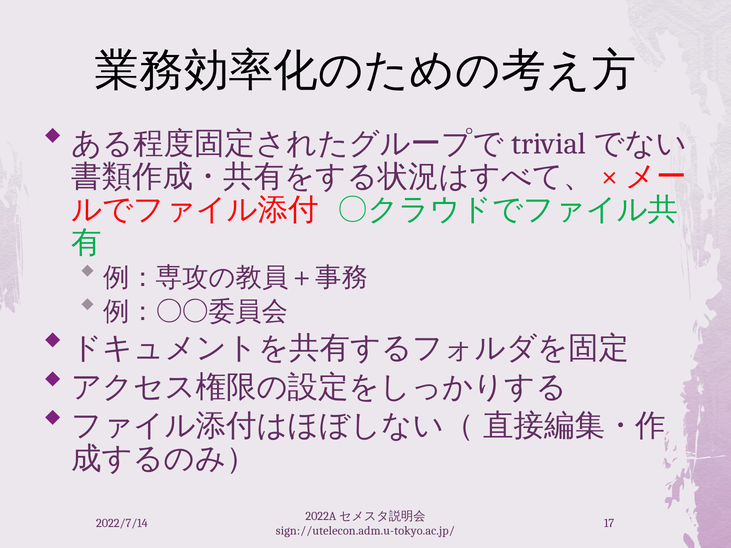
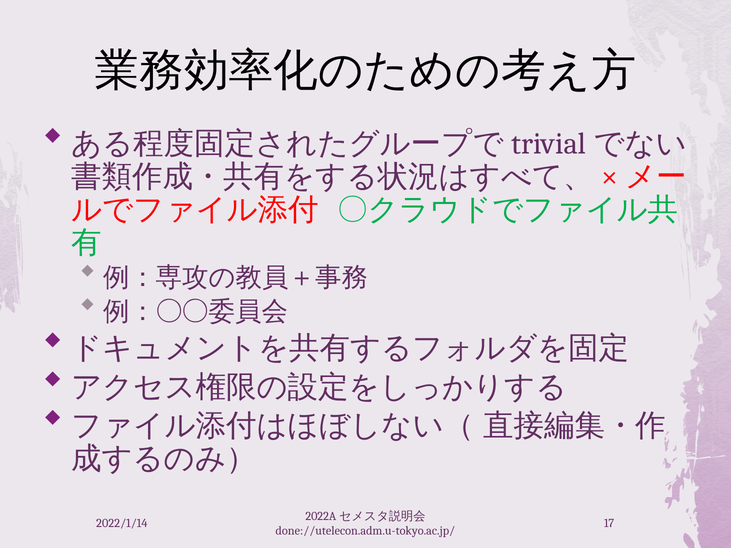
2022/7/14: 2022/7/14 -> 2022/1/14
sign://utelecon.adm.u-tokyo.ac.jp/: sign://utelecon.adm.u-tokyo.ac.jp/ -> done://utelecon.adm.u-tokyo.ac.jp/
